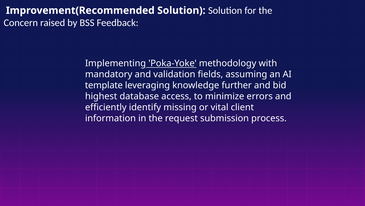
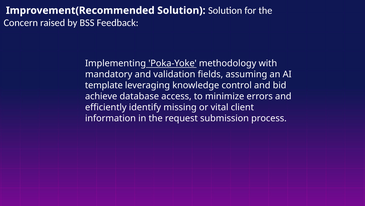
further: further -> control
highest: highest -> achieve
